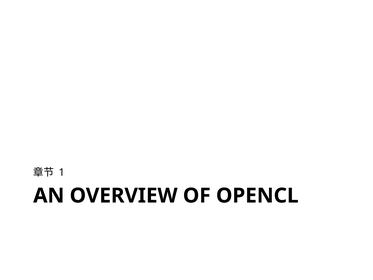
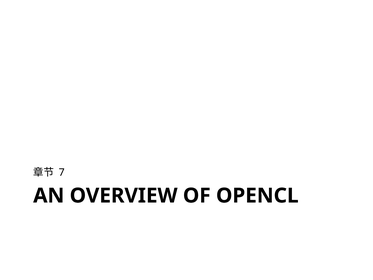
1: 1 -> 7
